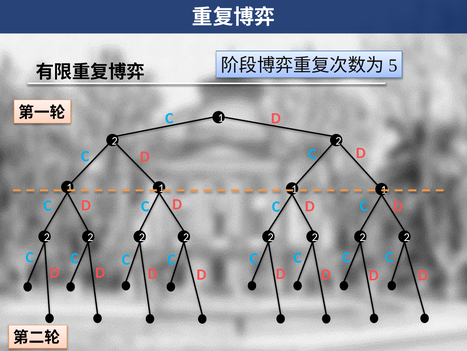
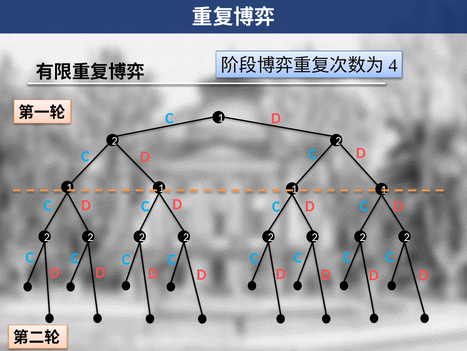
5: 5 -> 4
